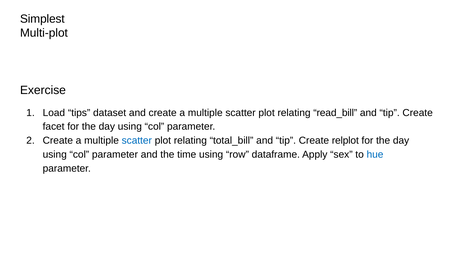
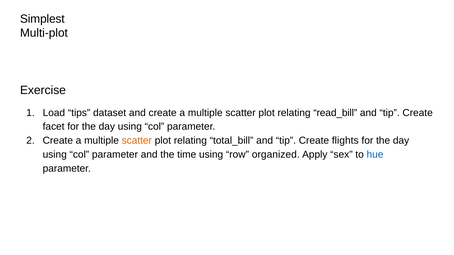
scatter at (137, 141) colour: blue -> orange
relplot: relplot -> flights
dataframe: dataframe -> organized
